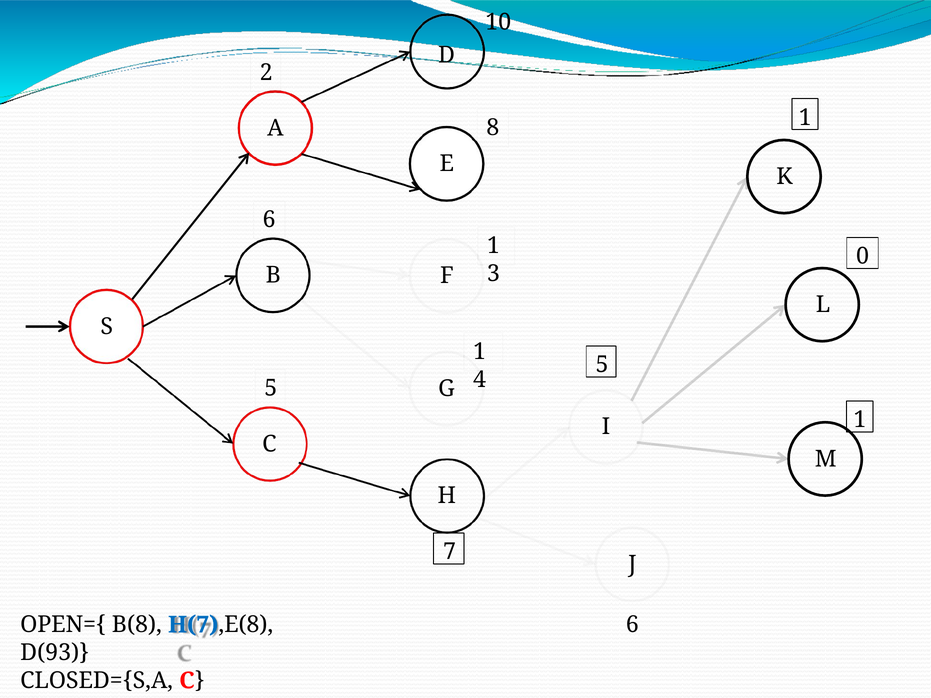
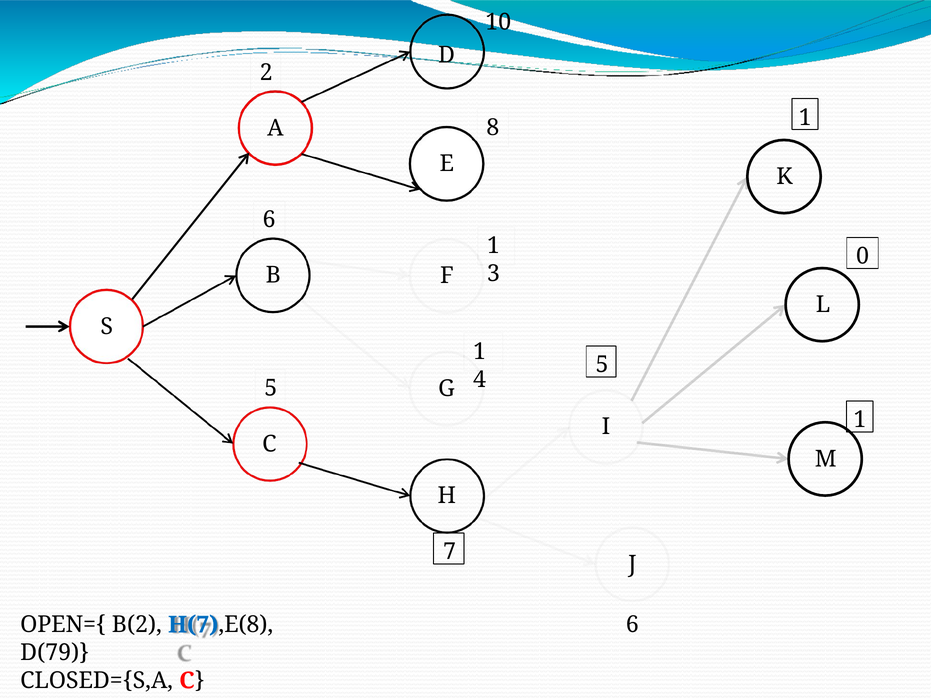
B(8: B(8 -> B(2
D(93: D(93 -> D(79
